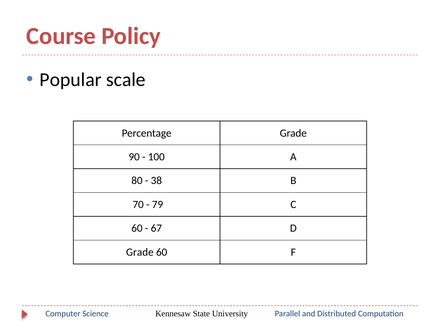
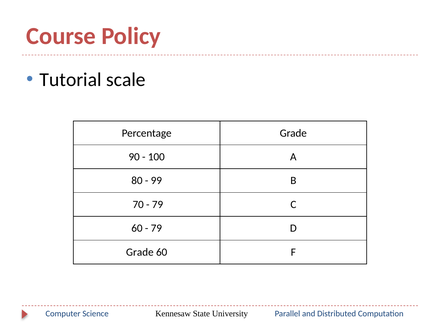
Popular: Popular -> Tutorial
38: 38 -> 99
67 at (156, 228): 67 -> 79
